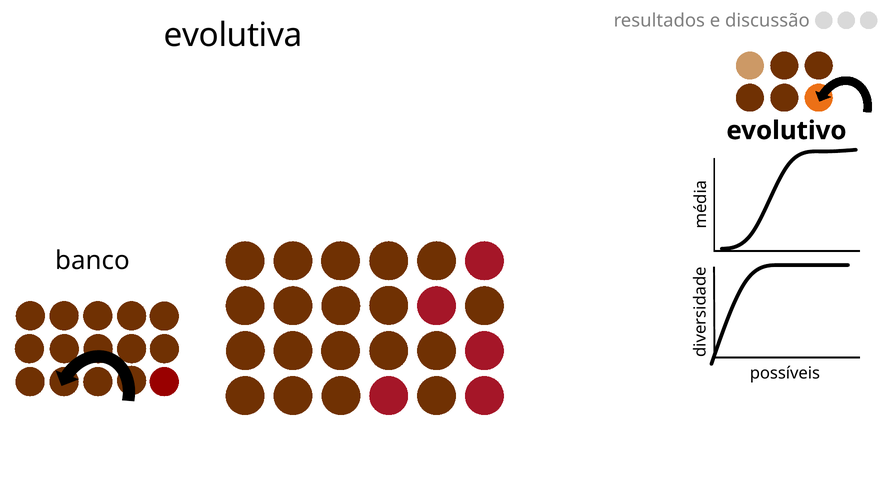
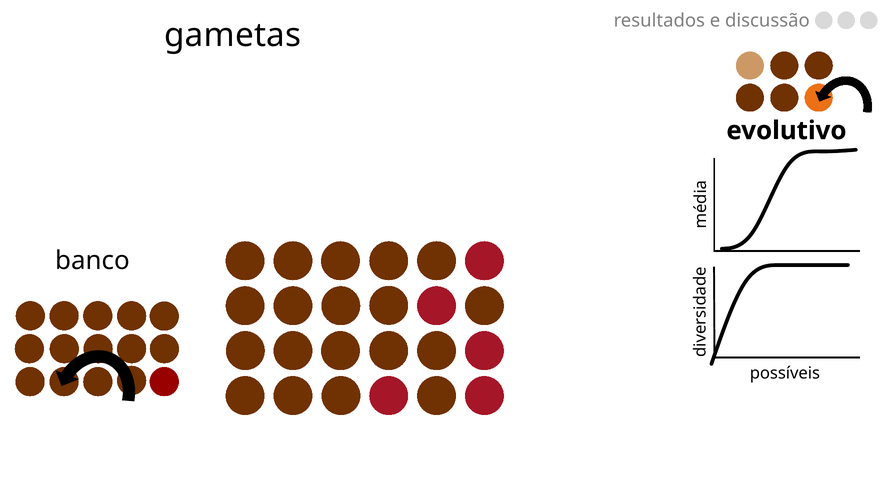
evolutiva: evolutiva -> gametas
